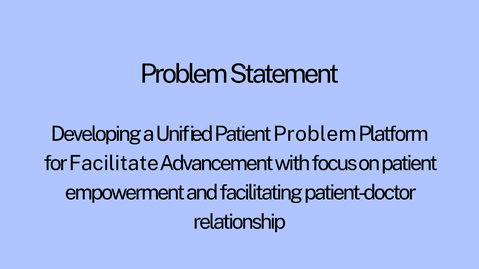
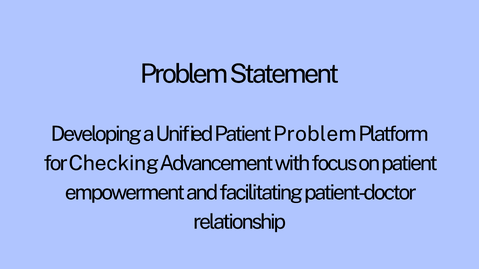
Facilitate: Facilitate -> Checking
